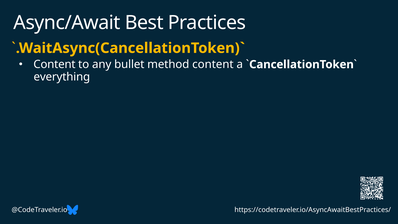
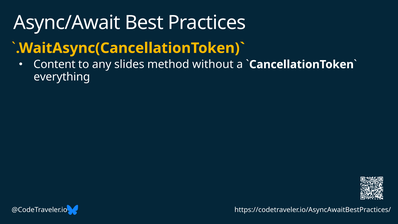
bullet: bullet -> slides
method content: content -> without
